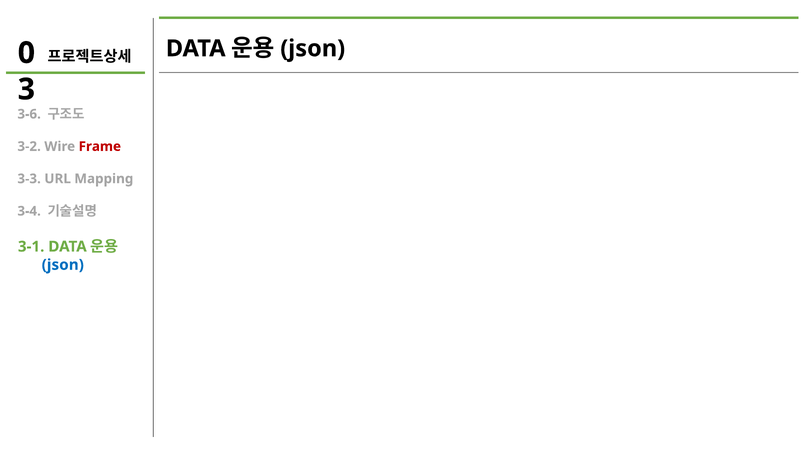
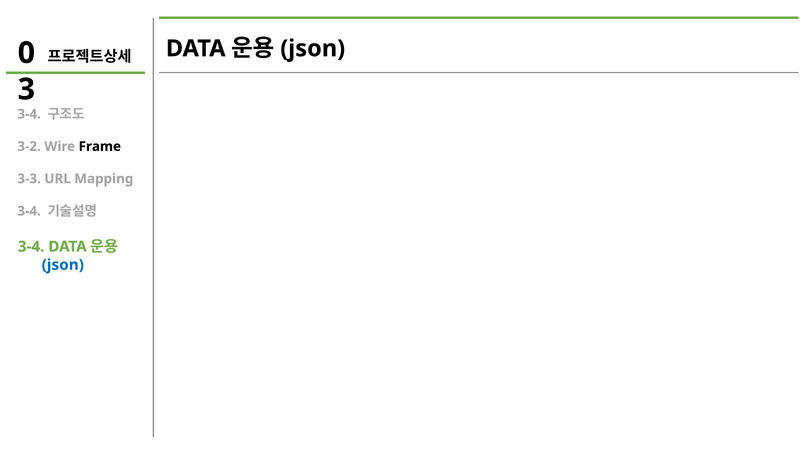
3-6 at (29, 114): 3-6 -> 3-4
Frame colour: red -> black
3-1 at (31, 247): 3-1 -> 3-4
